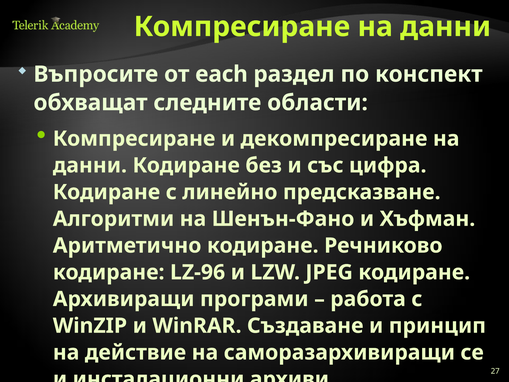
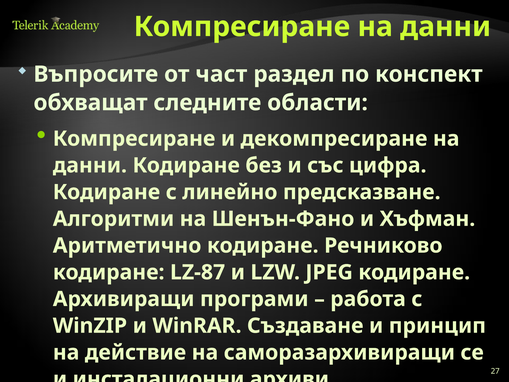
each: each -> част
LZ-96: LZ-96 -> LZ-87
